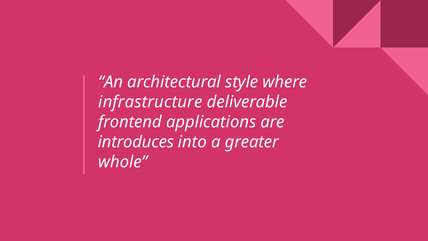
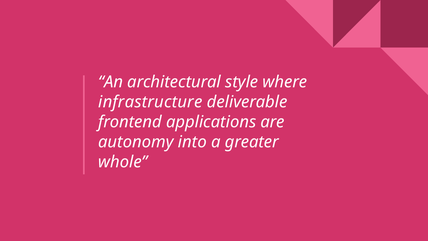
introduces: introduces -> autonomy
